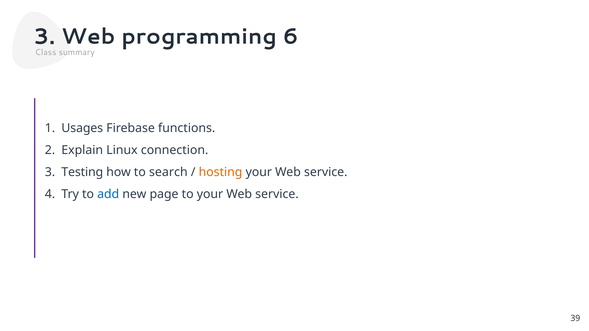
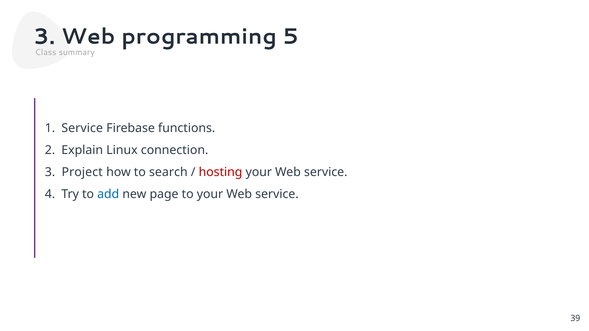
6: 6 -> 5
1 Usages: Usages -> Service
Testing: Testing -> Project
hosting colour: orange -> red
